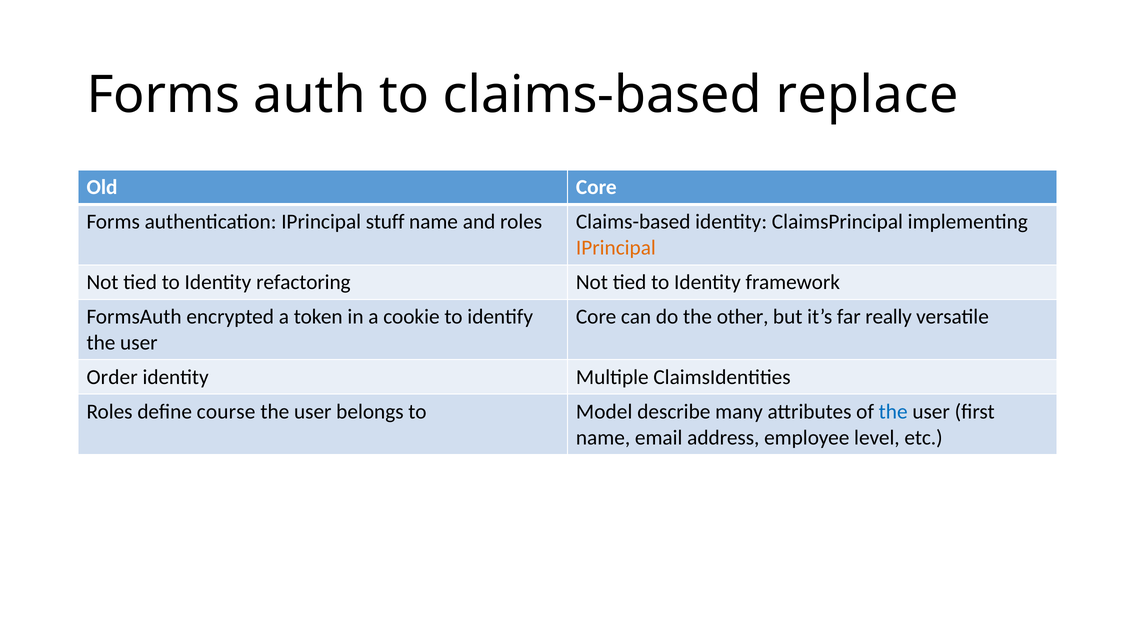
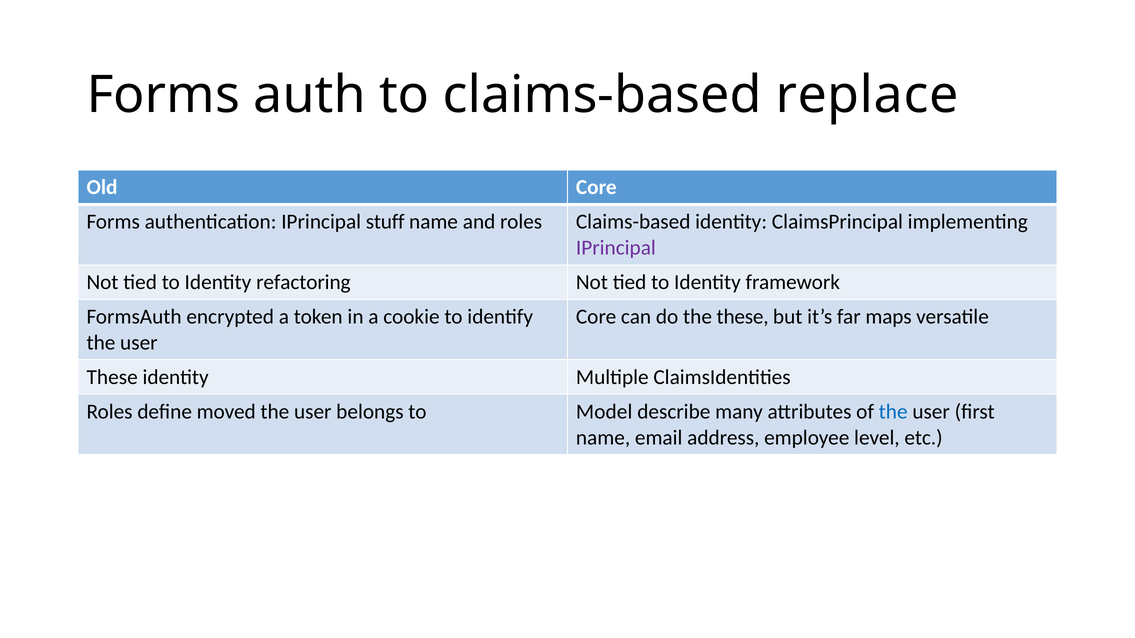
IPrincipal at (616, 248) colour: orange -> purple
the other: other -> these
really: really -> maps
Order at (112, 377): Order -> These
course: course -> moved
